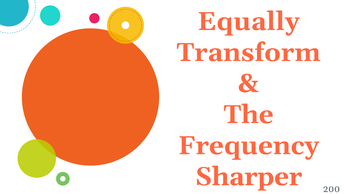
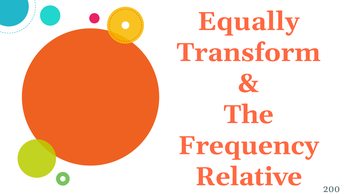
Sharper: Sharper -> Relative
